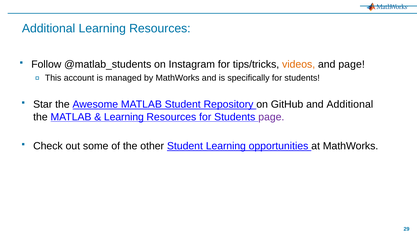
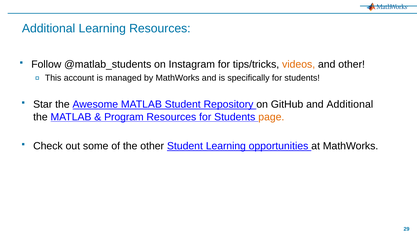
and page: page -> other
Learning at (124, 117): Learning -> Program
page at (271, 117) colour: purple -> orange
